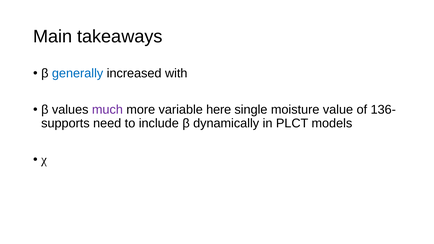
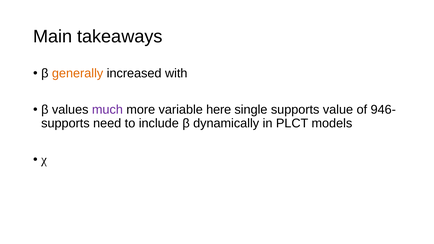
generally colour: blue -> orange
single moisture: moisture -> supports
136-: 136- -> 946-
